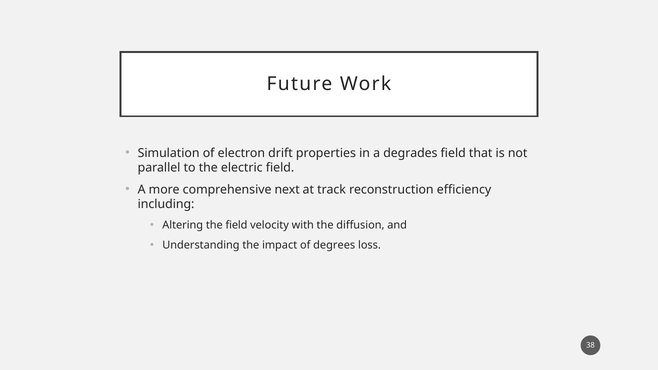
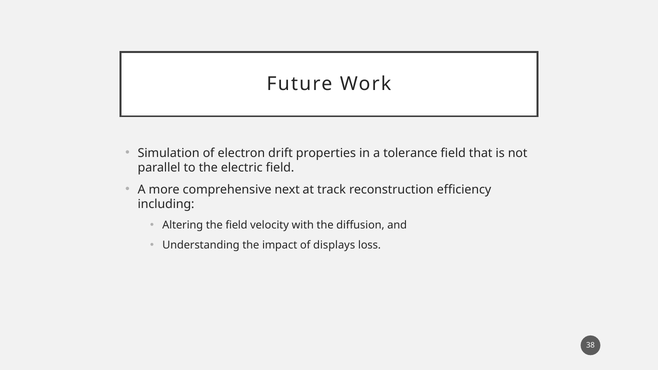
degrades: degrades -> tolerance
degrees: degrees -> displays
